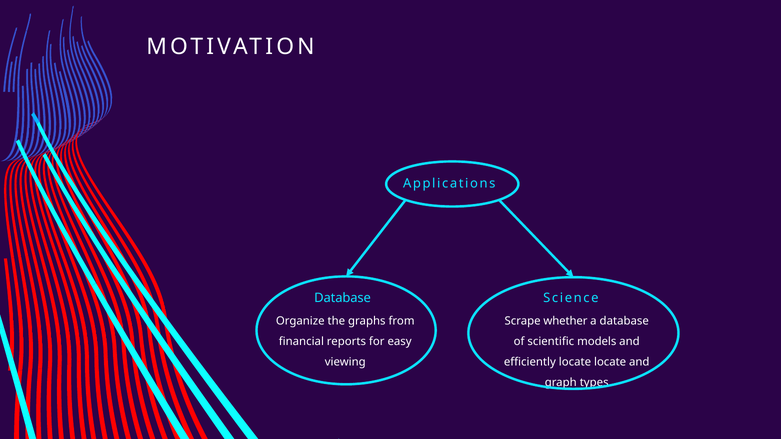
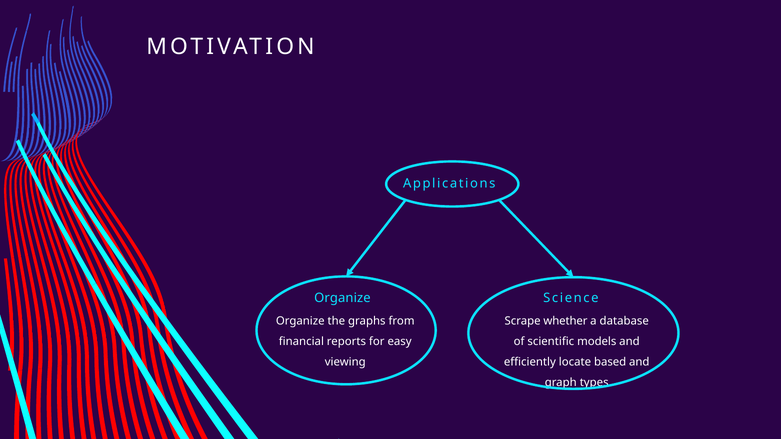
Database at (343, 298): Database -> Organize
locate locate: locate -> based
